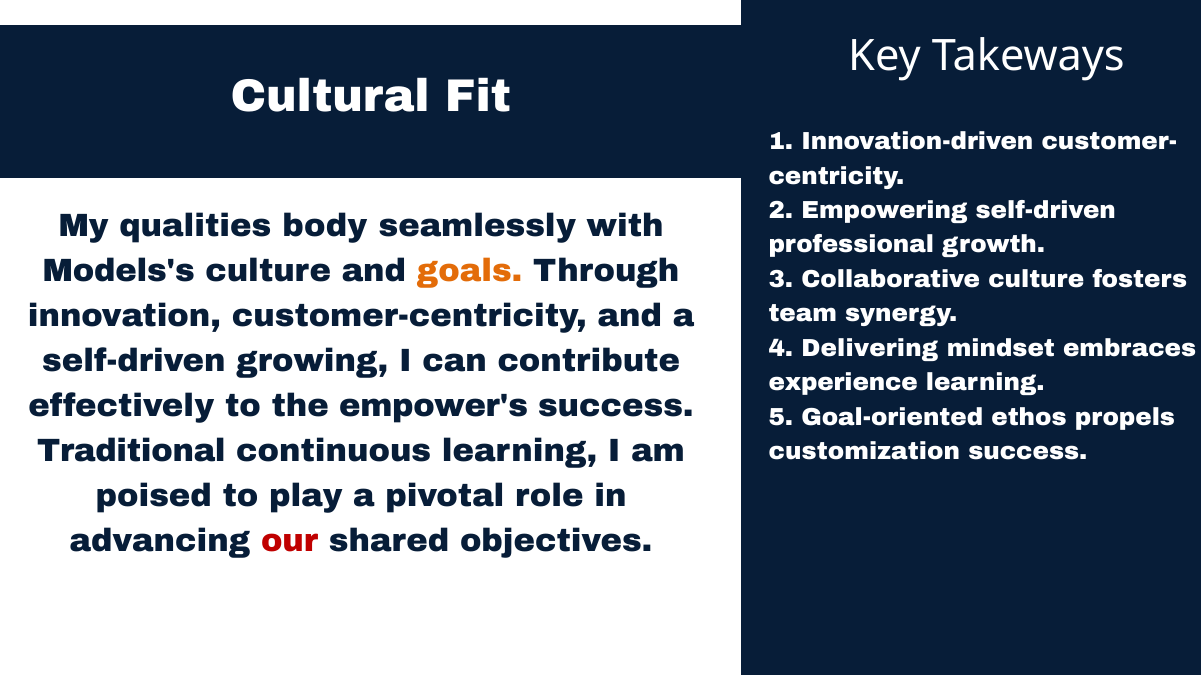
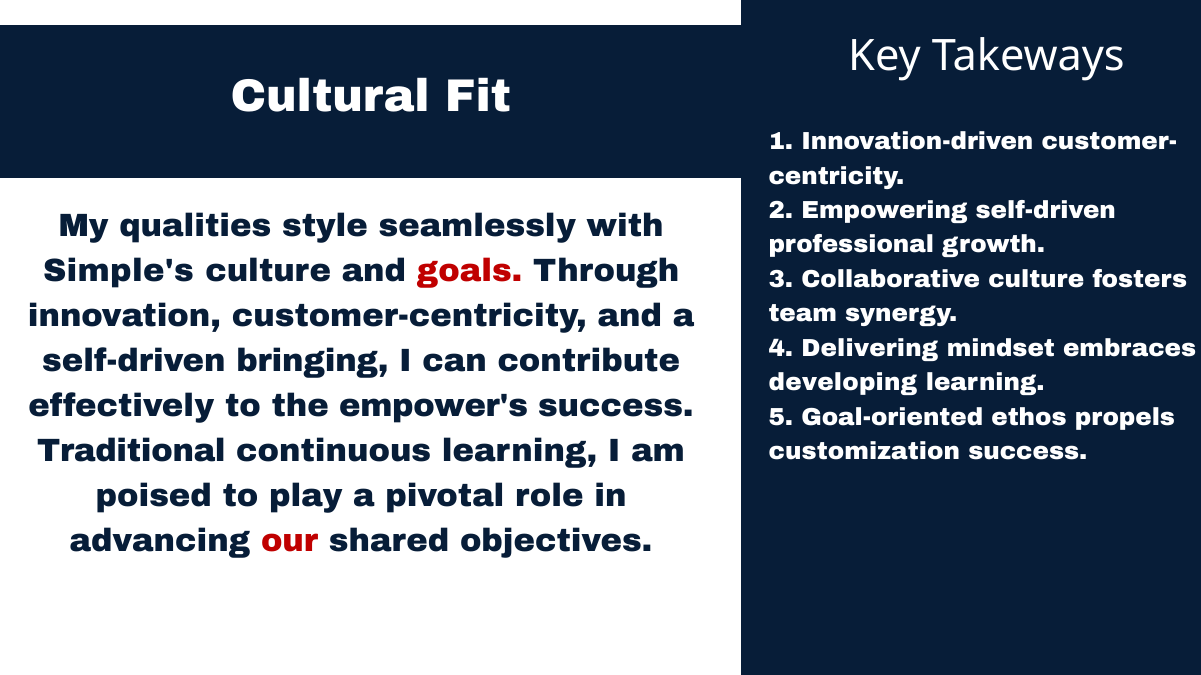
body: body -> style
Models's: Models's -> Simple's
goals colour: orange -> red
growing: growing -> bringing
experience: experience -> developing
